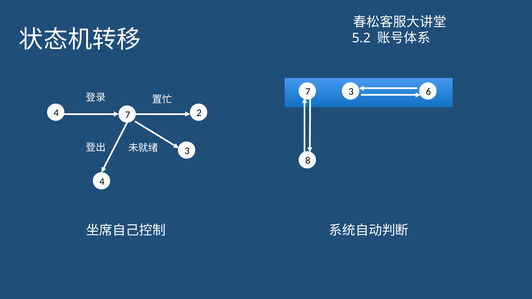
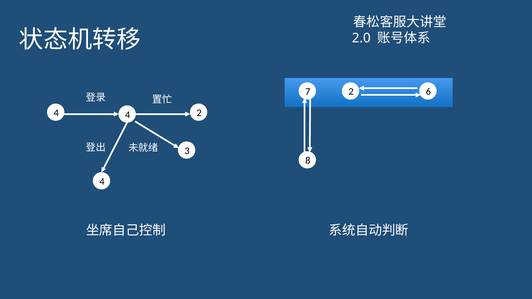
5.2: 5.2 -> 2.0
7 3: 3 -> 2
4 7: 7 -> 4
